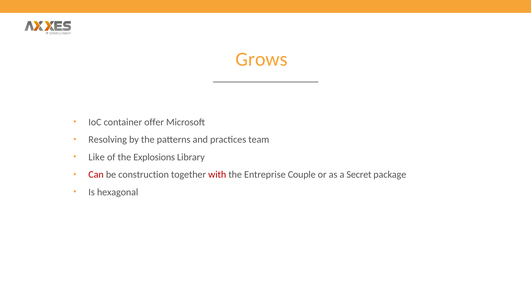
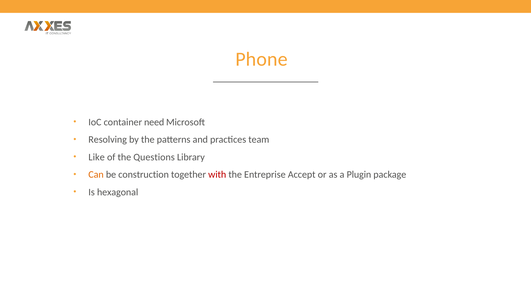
Grows: Grows -> Phone
offer: offer -> need
Explosions: Explosions -> Questions
Can colour: red -> orange
Couple: Couple -> Accept
Secret: Secret -> Plugin
